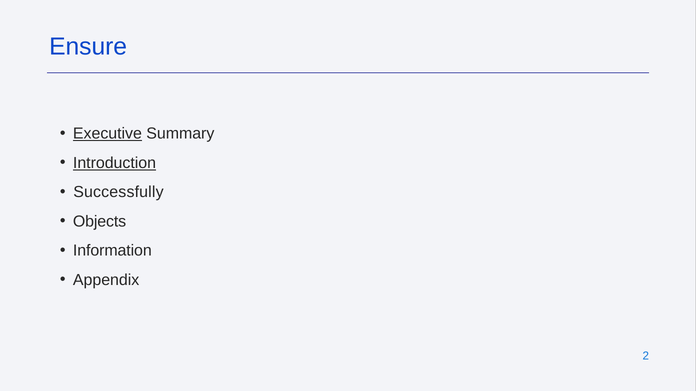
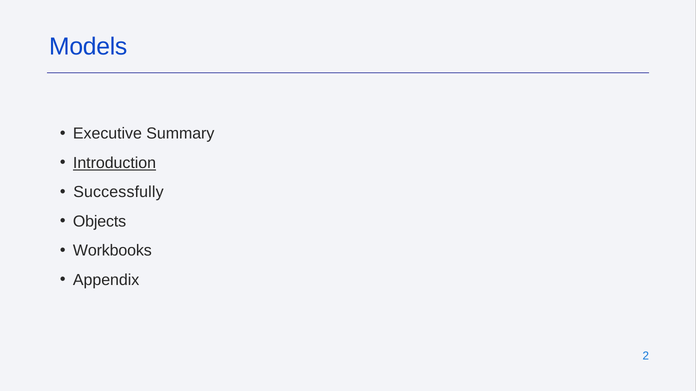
Ensure: Ensure -> Models
Executive underline: present -> none
Information: Information -> Workbooks
